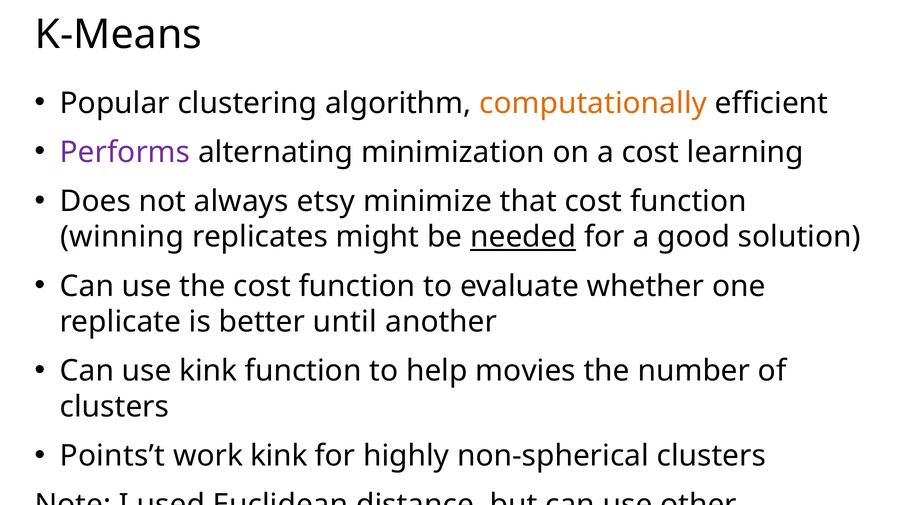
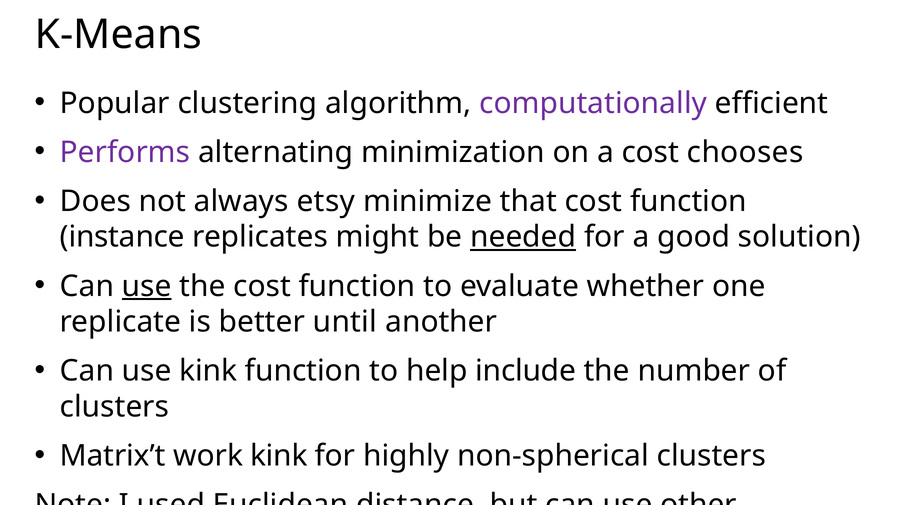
computationally colour: orange -> purple
learning: learning -> chooses
winning: winning -> instance
use at (147, 286) underline: none -> present
movies: movies -> include
Points’t: Points’t -> Matrix’t
